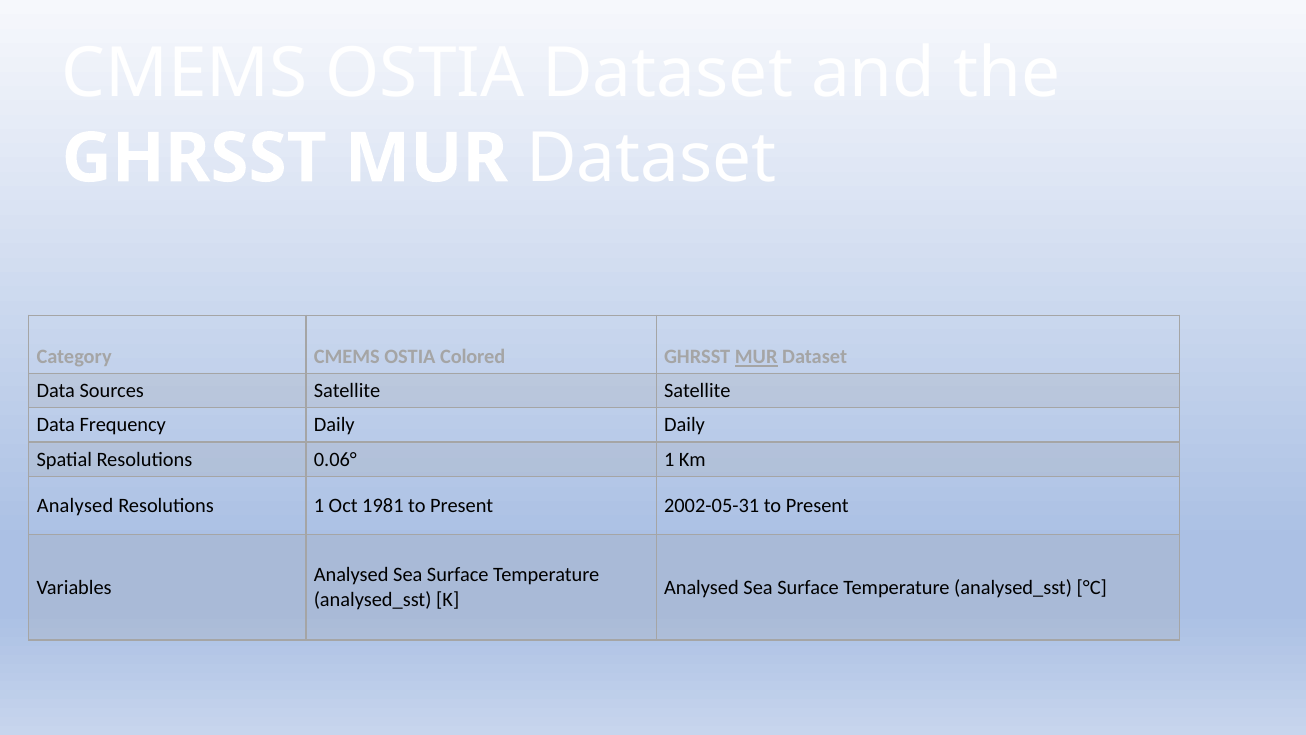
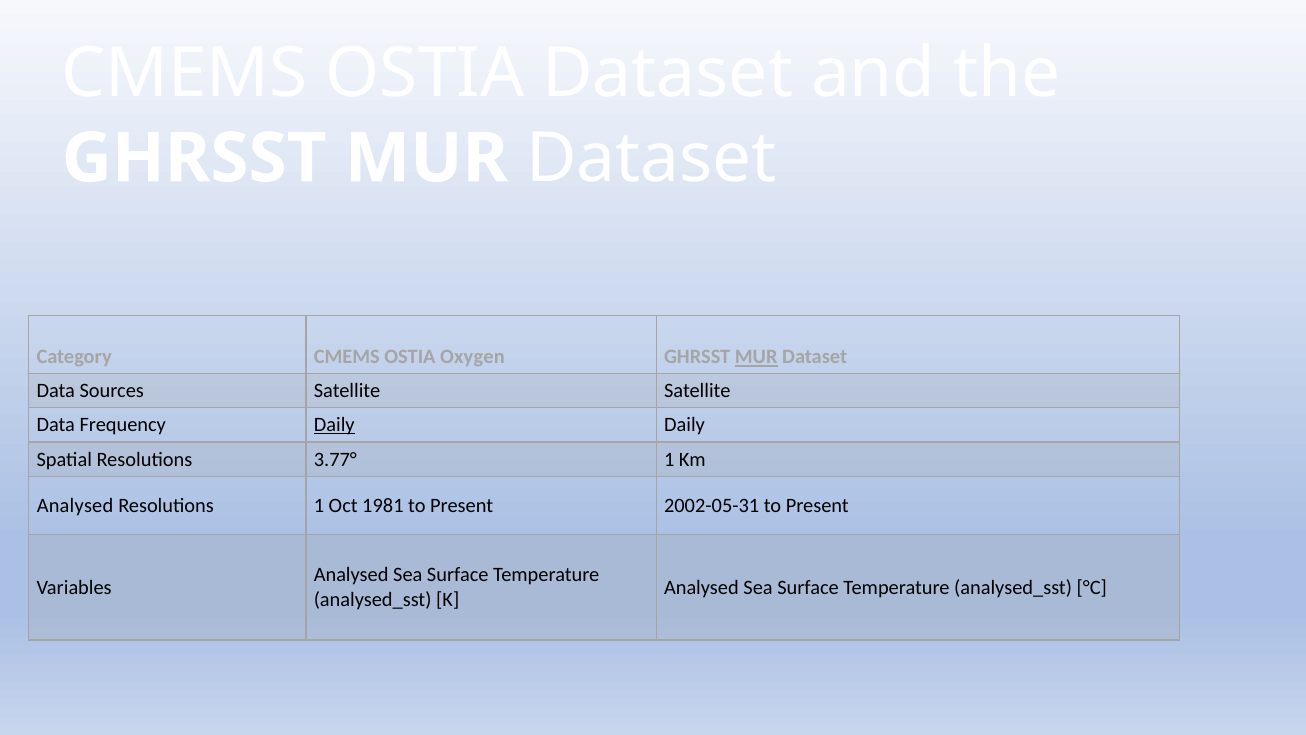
Colored: Colored -> Oxygen
Daily at (334, 425) underline: none -> present
0.06°: 0.06° -> 3.77°
